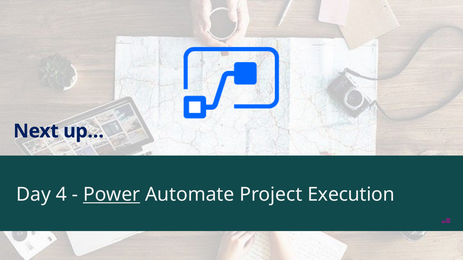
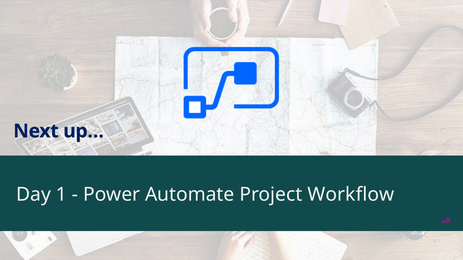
4: 4 -> 1
Power underline: present -> none
Execution: Execution -> Workflow
